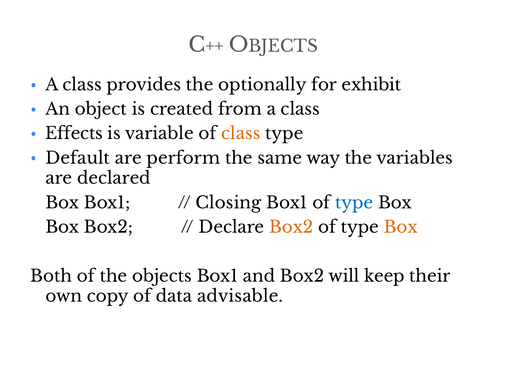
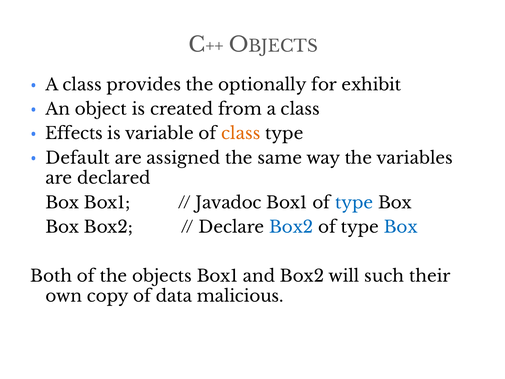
perform: perform -> assigned
Closing: Closing -> Javadoc
Box2 at (291, 227) colour: orange -> blue
Box at (401, 227) colour: orange -> blue
keep: keep -> such
advisable: advisable -> malicious
